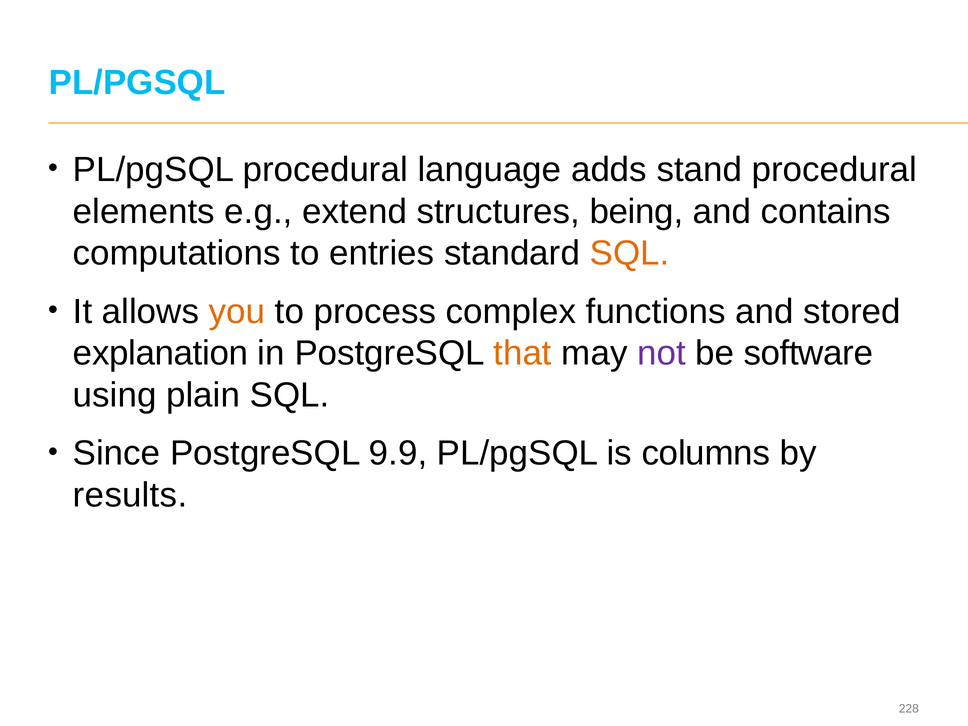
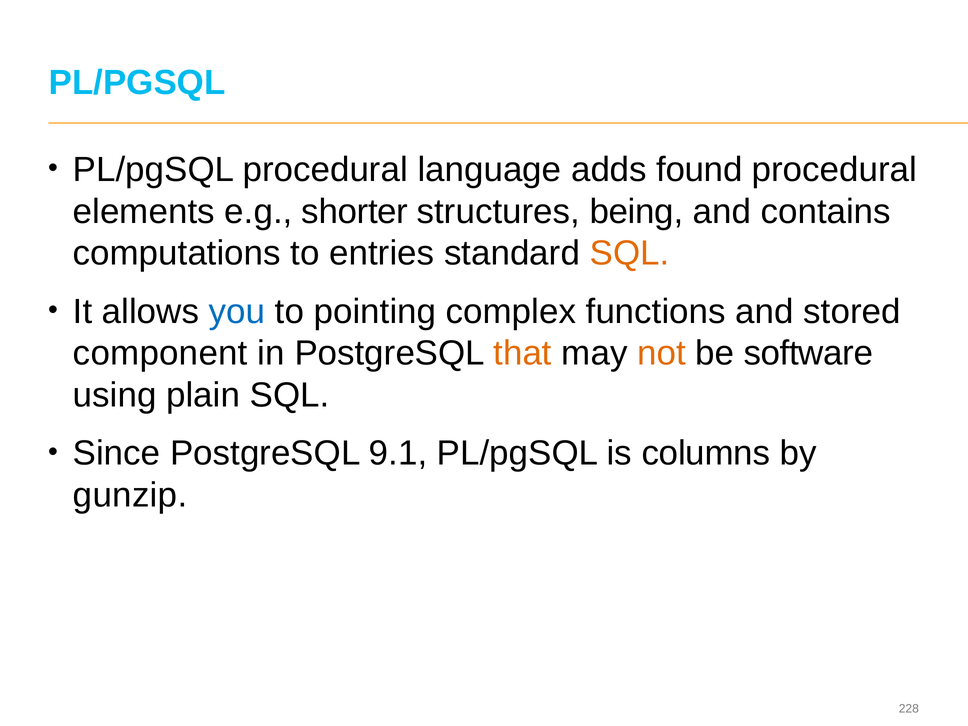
stand: stand -> found
extend: extend -> shorter
you colour: orange -> blue
process: process -> pointing
explanation: explanation -> component
not colour: purple -> orange
9.9: 9.9 -> 9.1
results: results -> gunzip
